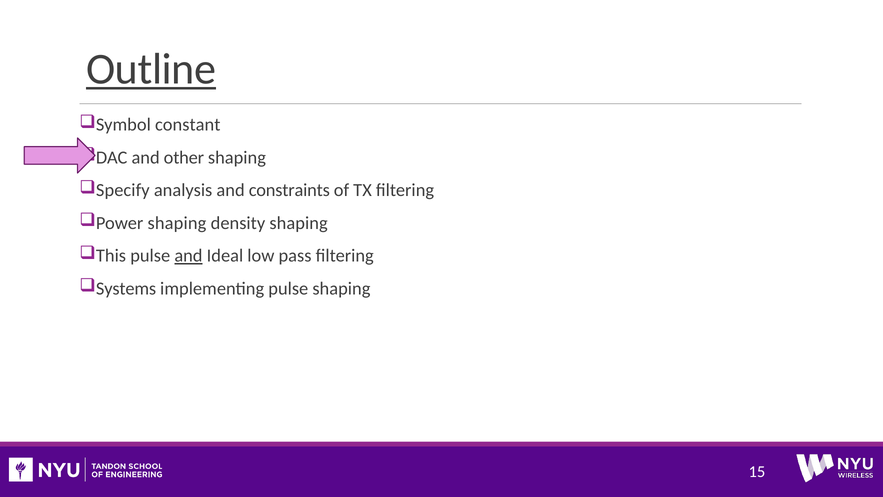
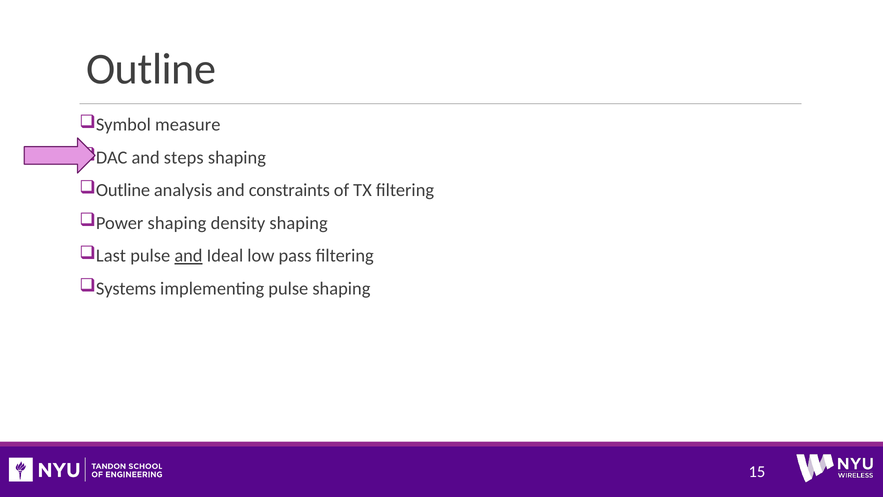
Outline at (151, 69) underline: present -> none
constant: constant -> measure
other: other -> steps
Specify at (123, 190): Specify -> Outline
This: This -> Last
